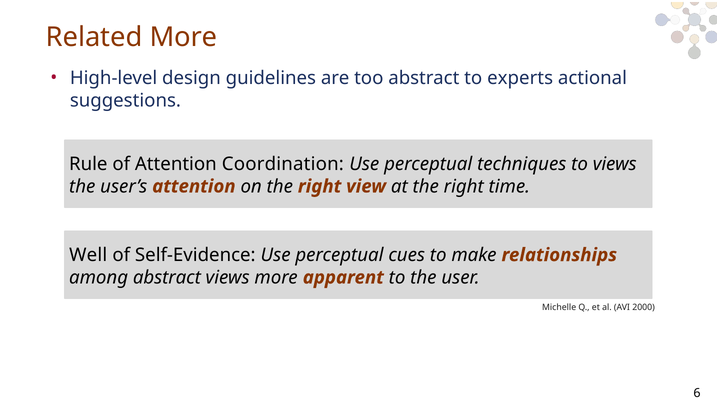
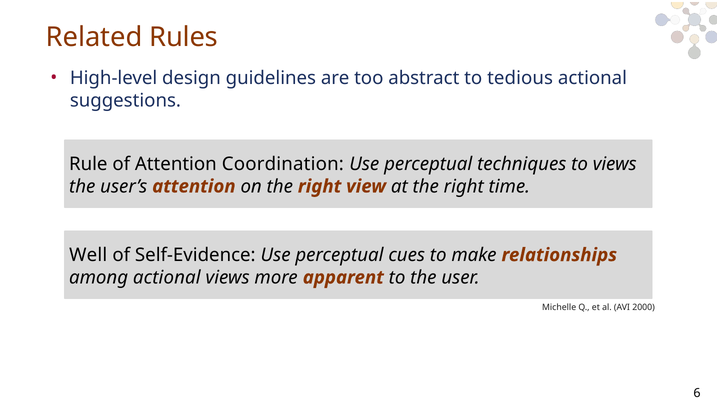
Related More: More -> Rules
experts: experts -> tedious
among abstract: abstract -> actional
